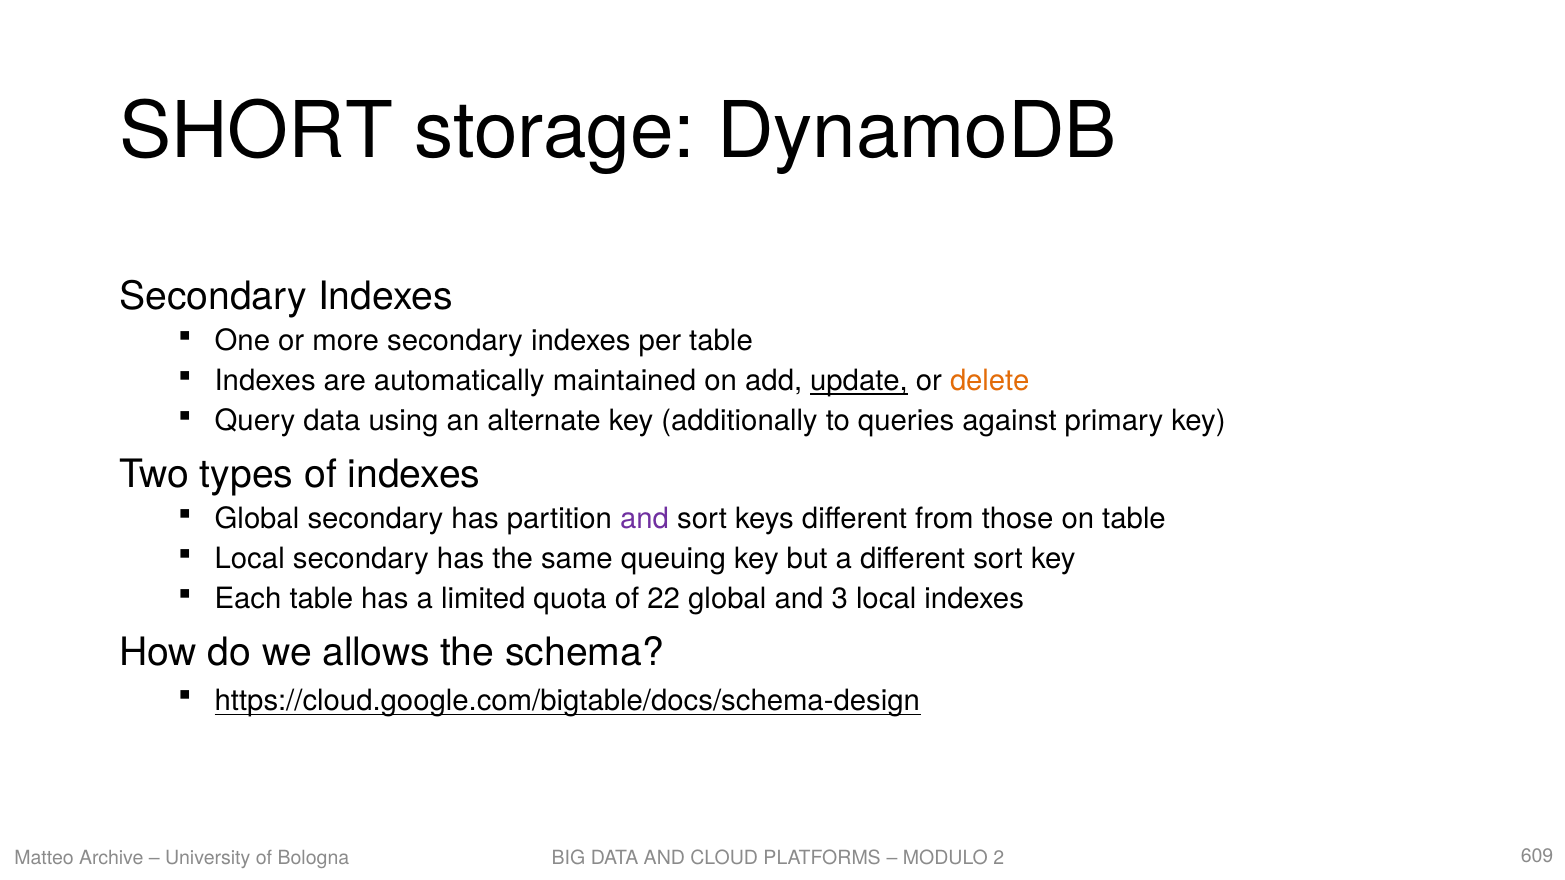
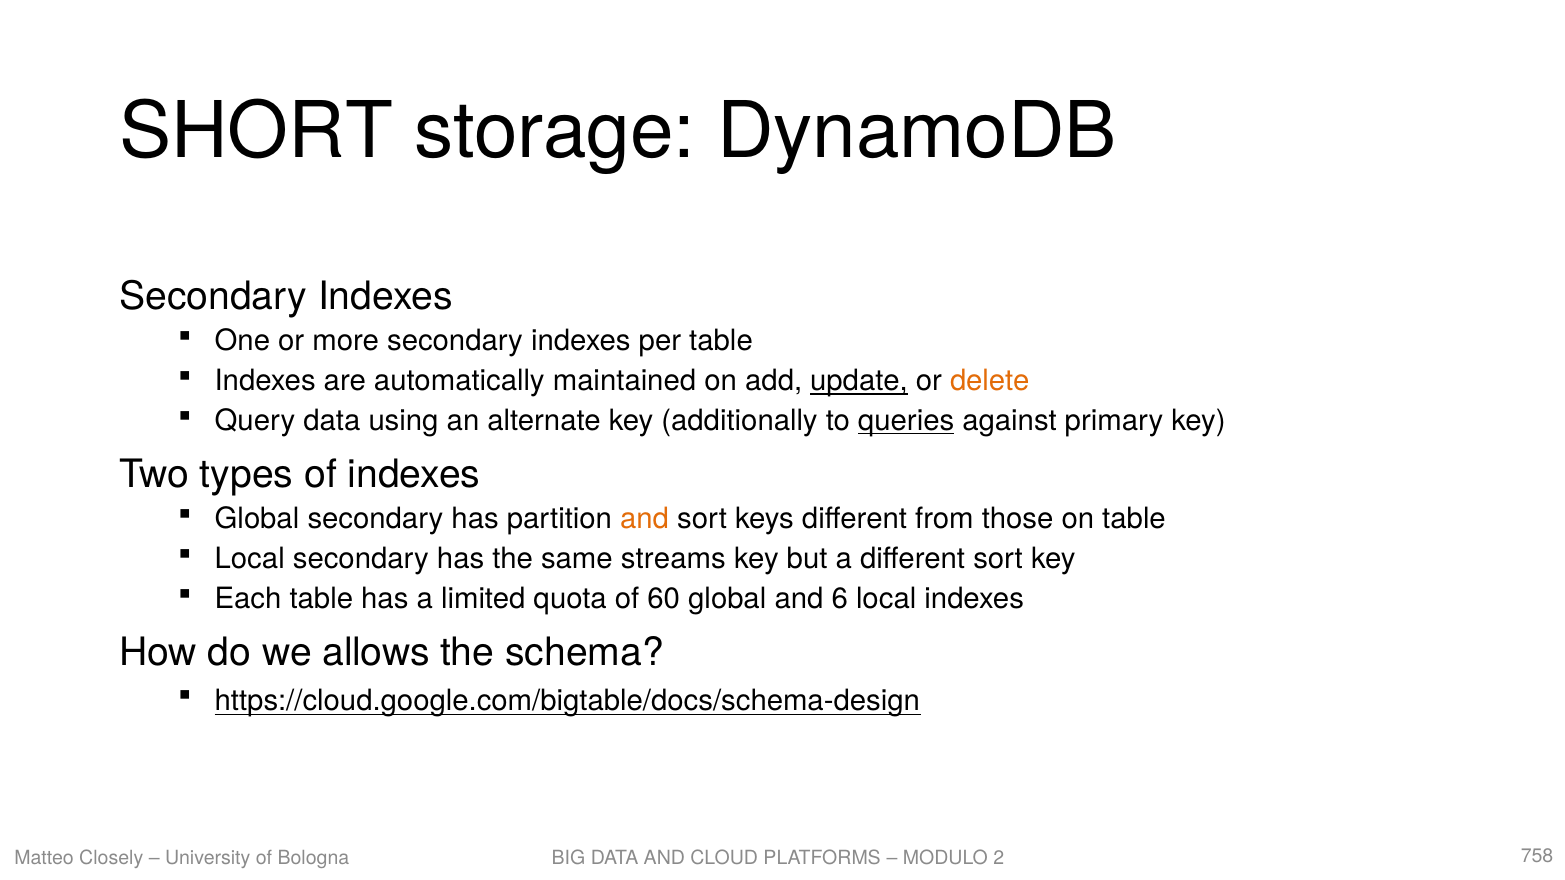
queries underline: none -> present
and at (645, 519) colour: purple -> orange
queuing: queuing -> streams
22: 22 -> 60
3: 3 -> 6
Archive: Archive -> Closely
609: 609 -> 758
